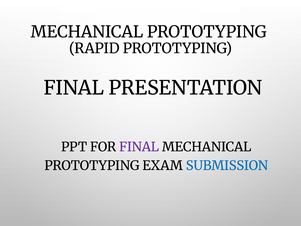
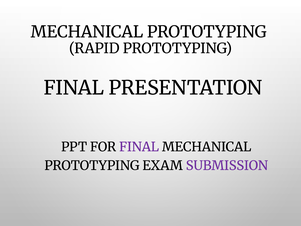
SUBMISSION colour: blue -> purple
